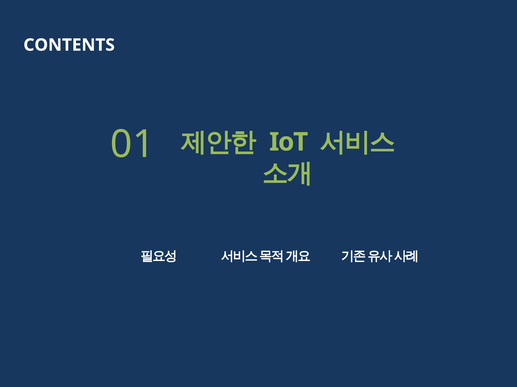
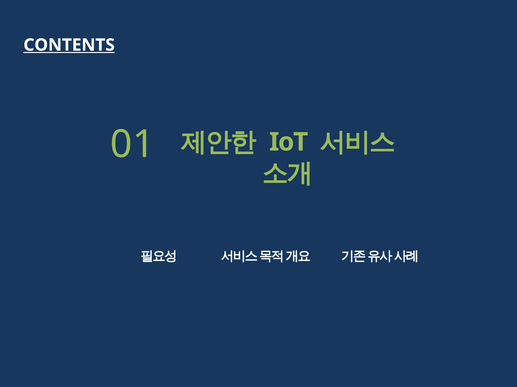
CONTENTS underline: none -> present
